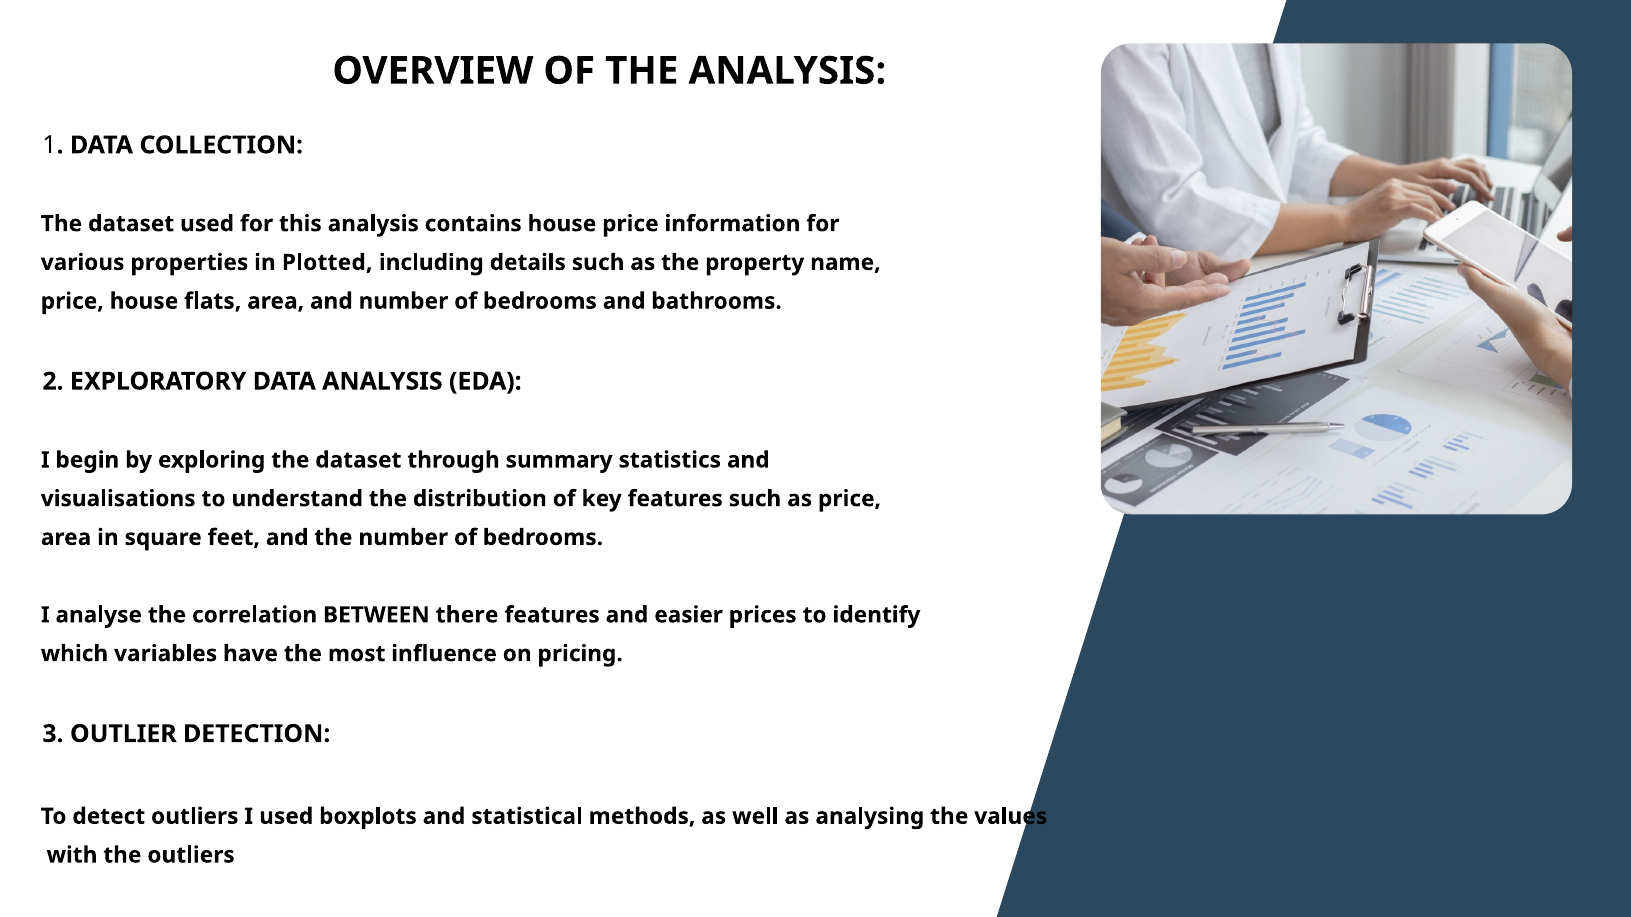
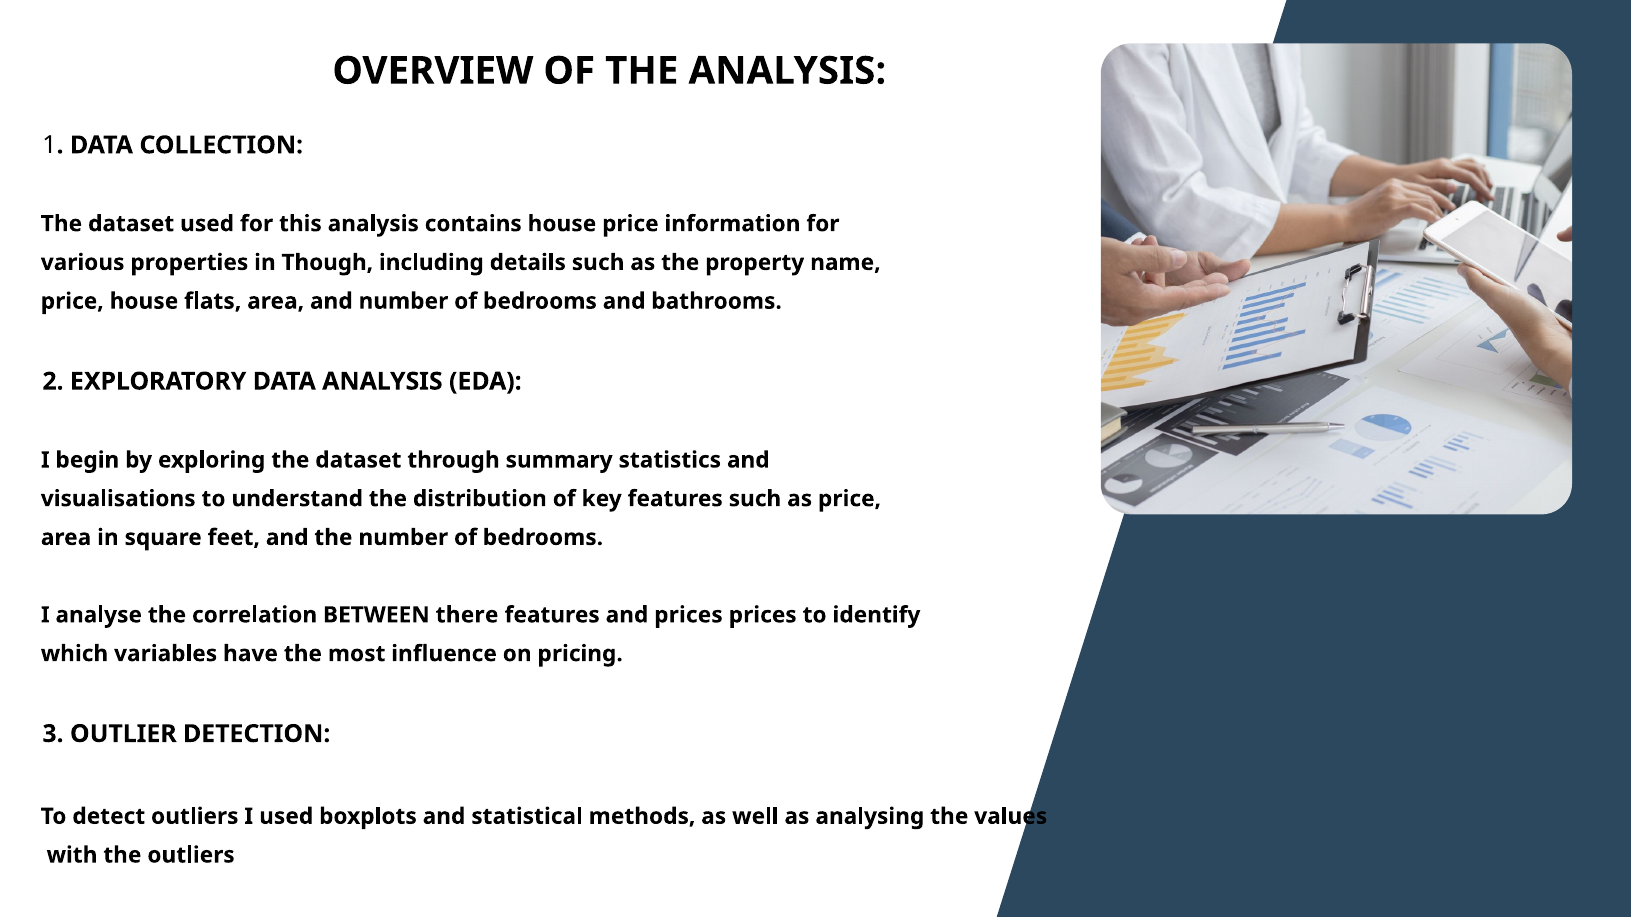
Plotted: Plotted -> Though
and easier: easier -> prices
